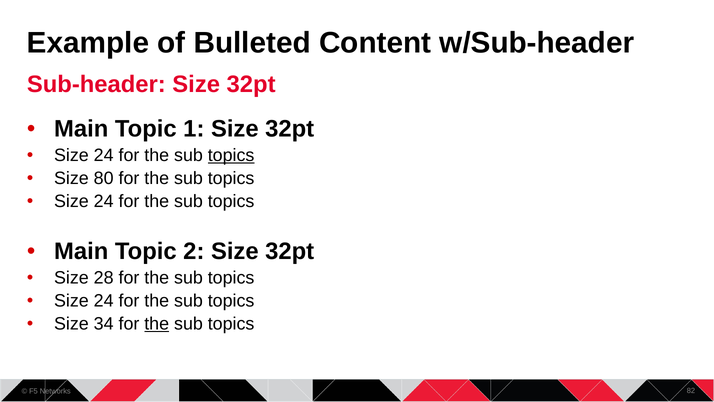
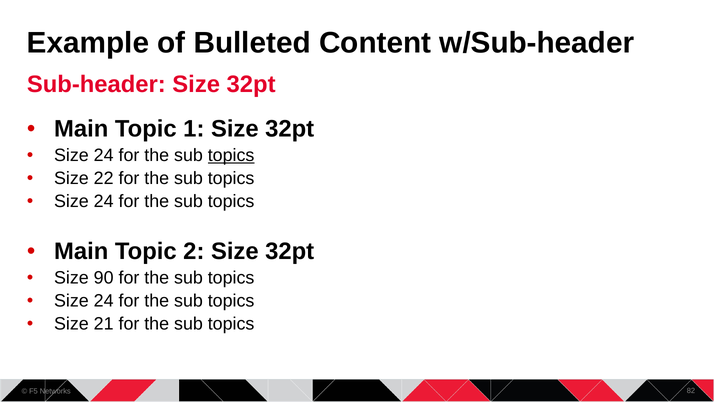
80: 80 -> 22
28: 28 -> 90
34: 34 -> 21
the at (157, 324) underline: present -> none
